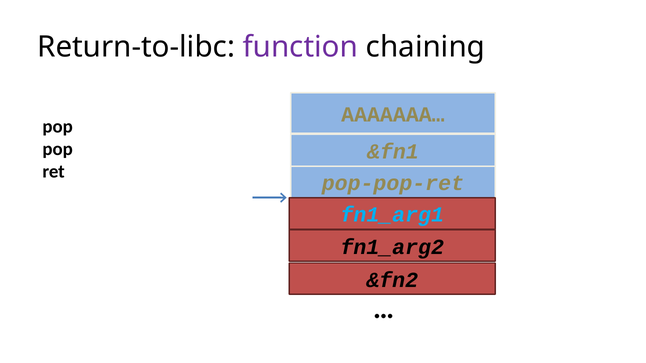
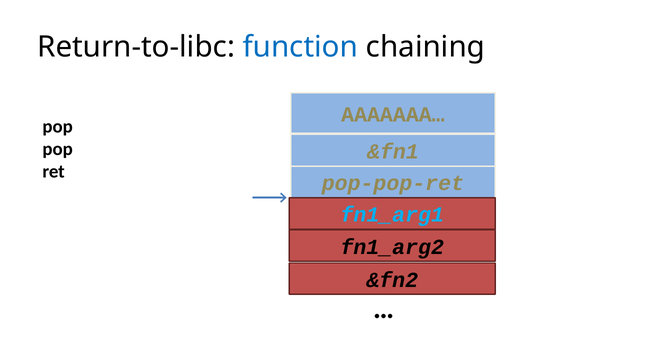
function colour: purple -> blue
